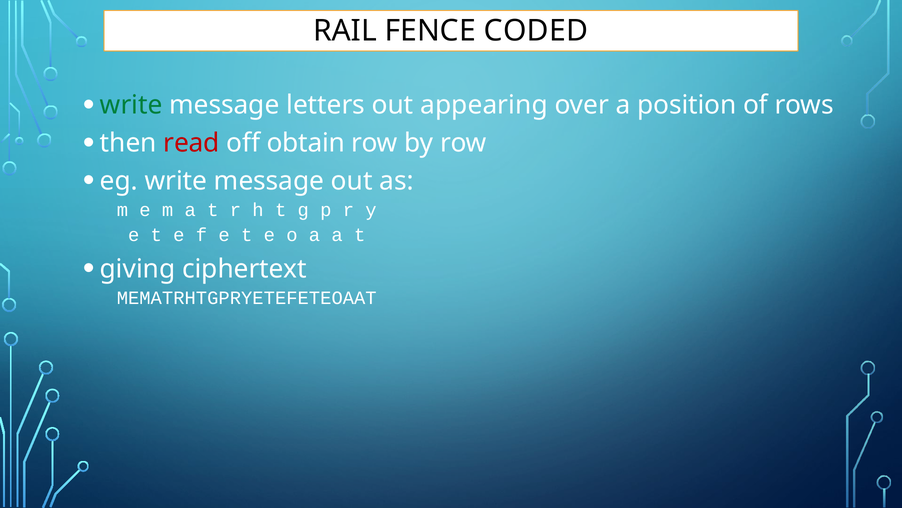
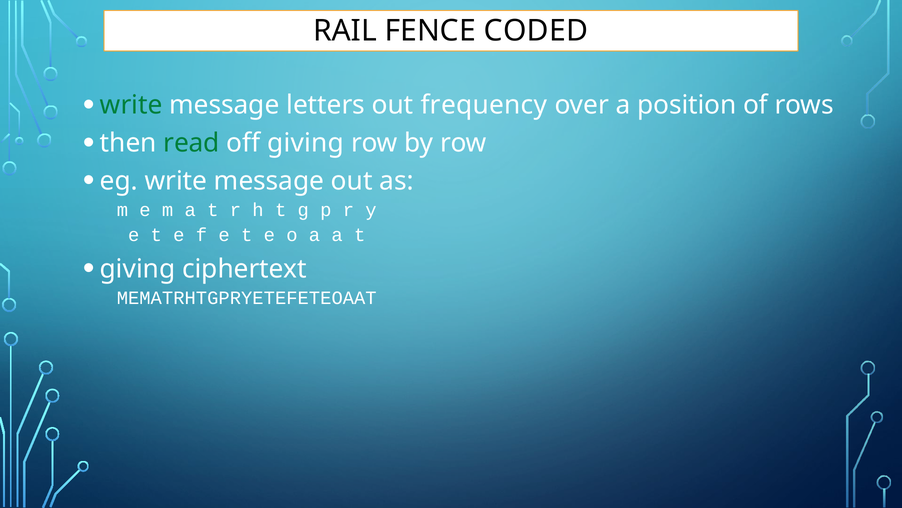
appearing: appearing -> frequency
read colour: red -> green
off obtain: obtain -> giving
